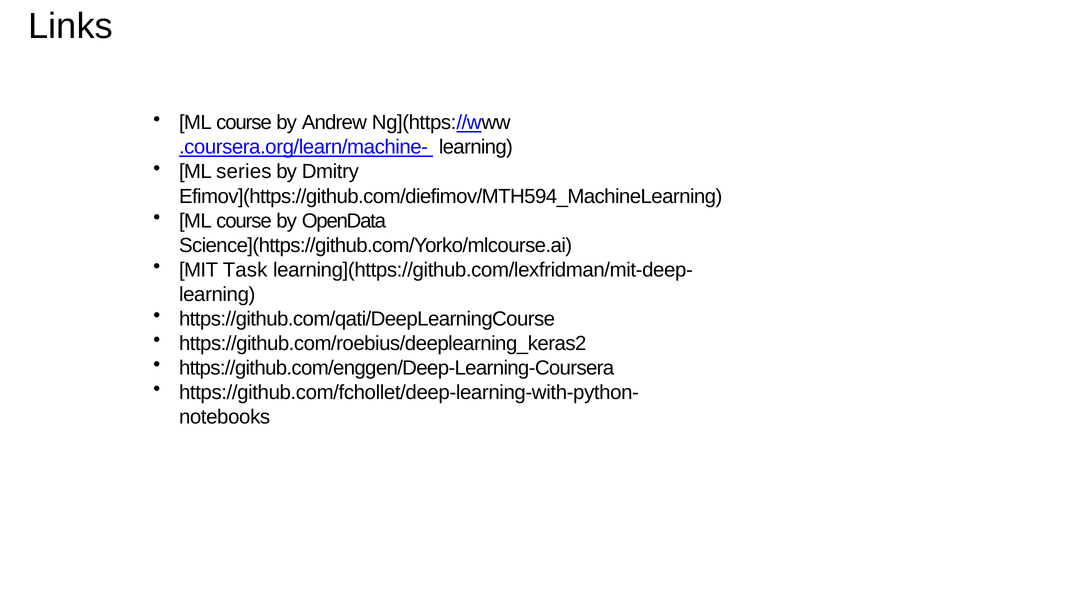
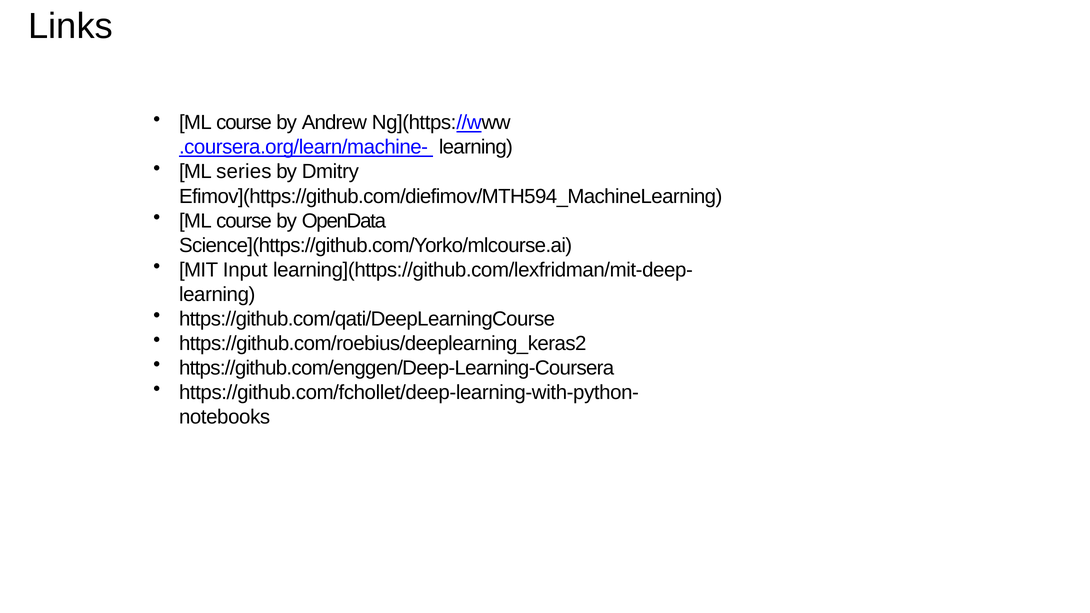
Task: Task -> Input
